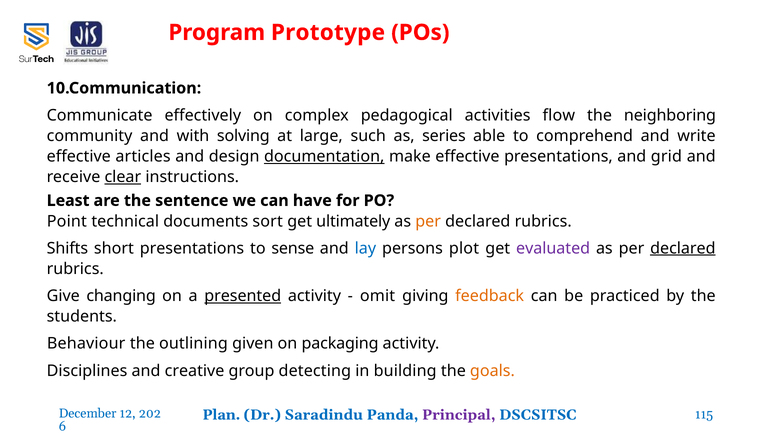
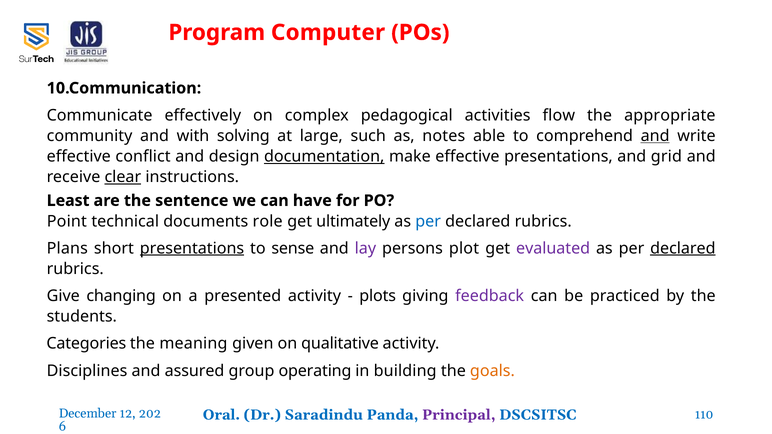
Prototype: Prototype -> Computer
neighboring: neighboring -> appropriate
series: series -> notes
and at (655, 136) underline: none -> present
articles: articles -> conflict
sort: sort -> role
per at (428, 221) colour: orange -> blue
Shifts: Shifts -> Plans
presentations at (192, 248) underline: none -> present
lay colour: blue -> purple
presented underline: present -> none
omit: omit -> plots
feedback colour: orange -> purple
Behaviour: Behaviour -> Categories
outlining: outlining -> meaning
packaging: packaging -> qualitative
creative: creative -> assured
detecting: detecting -> operating
Plan: Plan -> Oral
115: 115 -> 110
